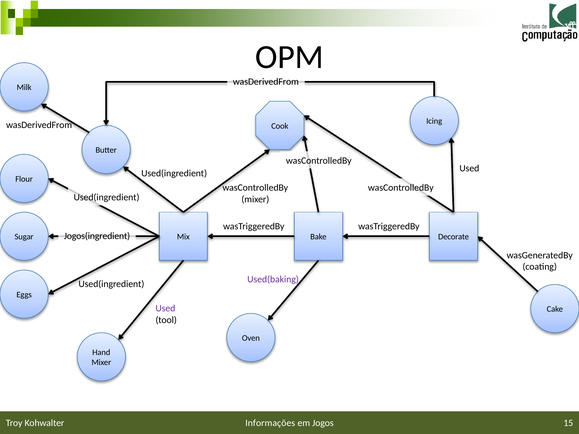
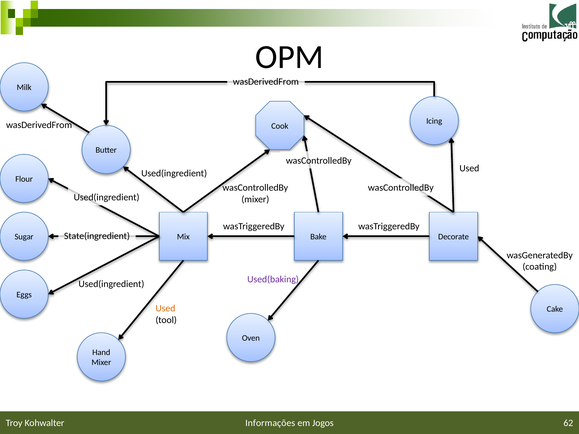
Jogos(ingredient: Jogos(ingredient -> State(ingredient
Used at (165, 308) colour: purple -> orange
15: 15 -> 62
